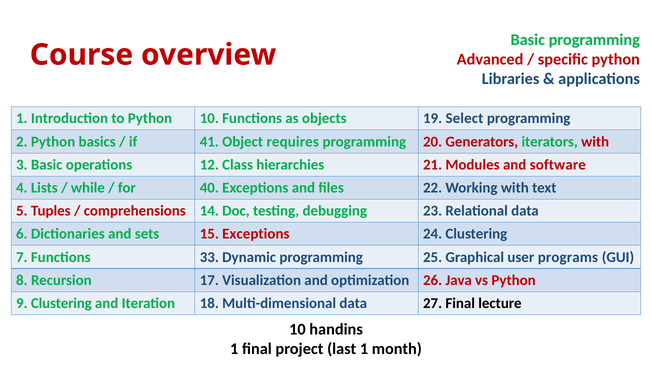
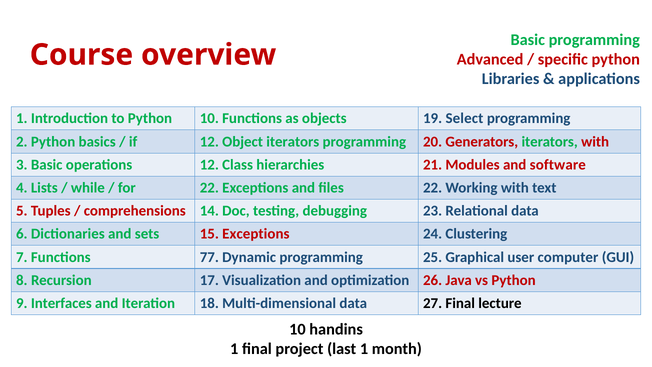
if 41: 41 -> 12
Object requires: requires -> iterators
for 40: 40 -> 22
33: 33 -> 77
programs: programs -> computer
9 Clustering: Clustering -> Interfaces
